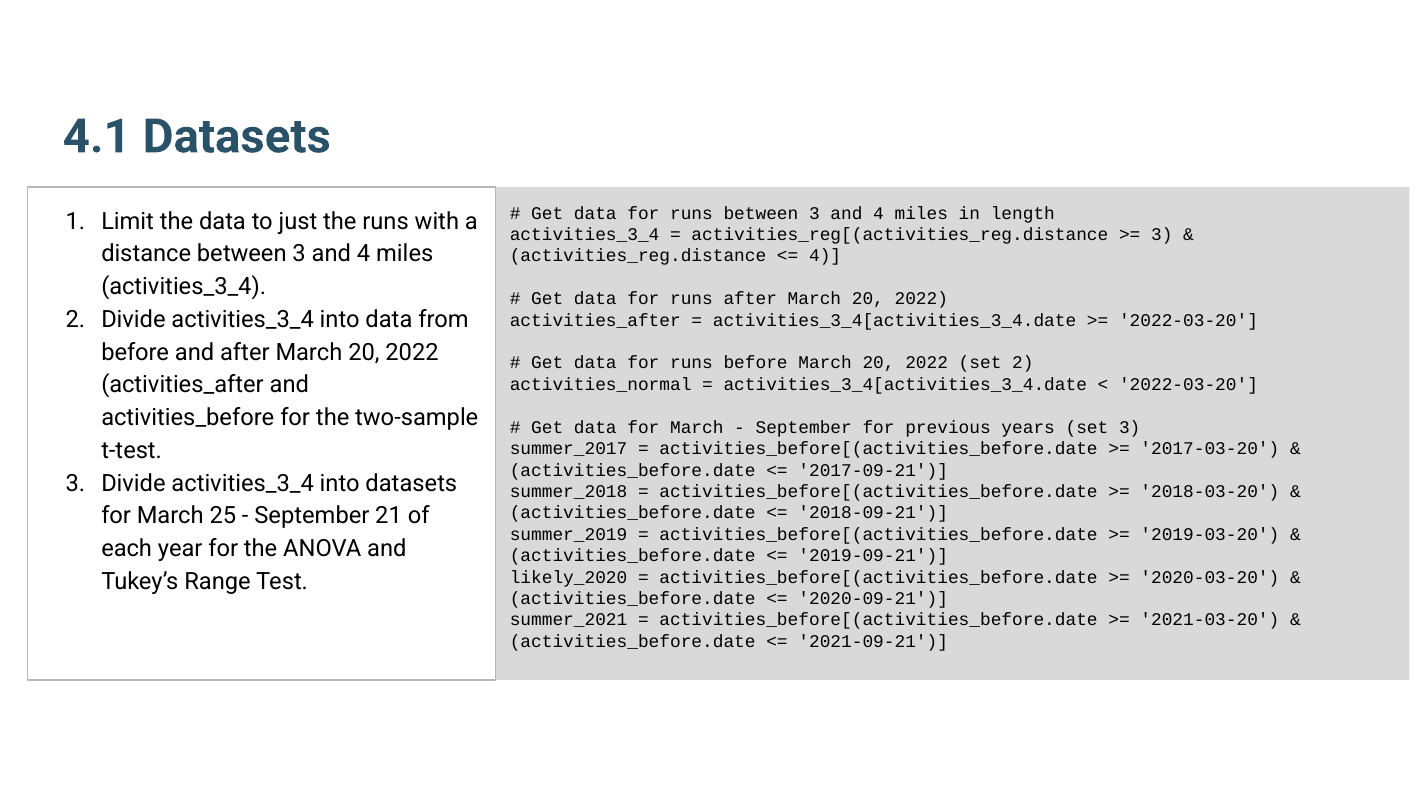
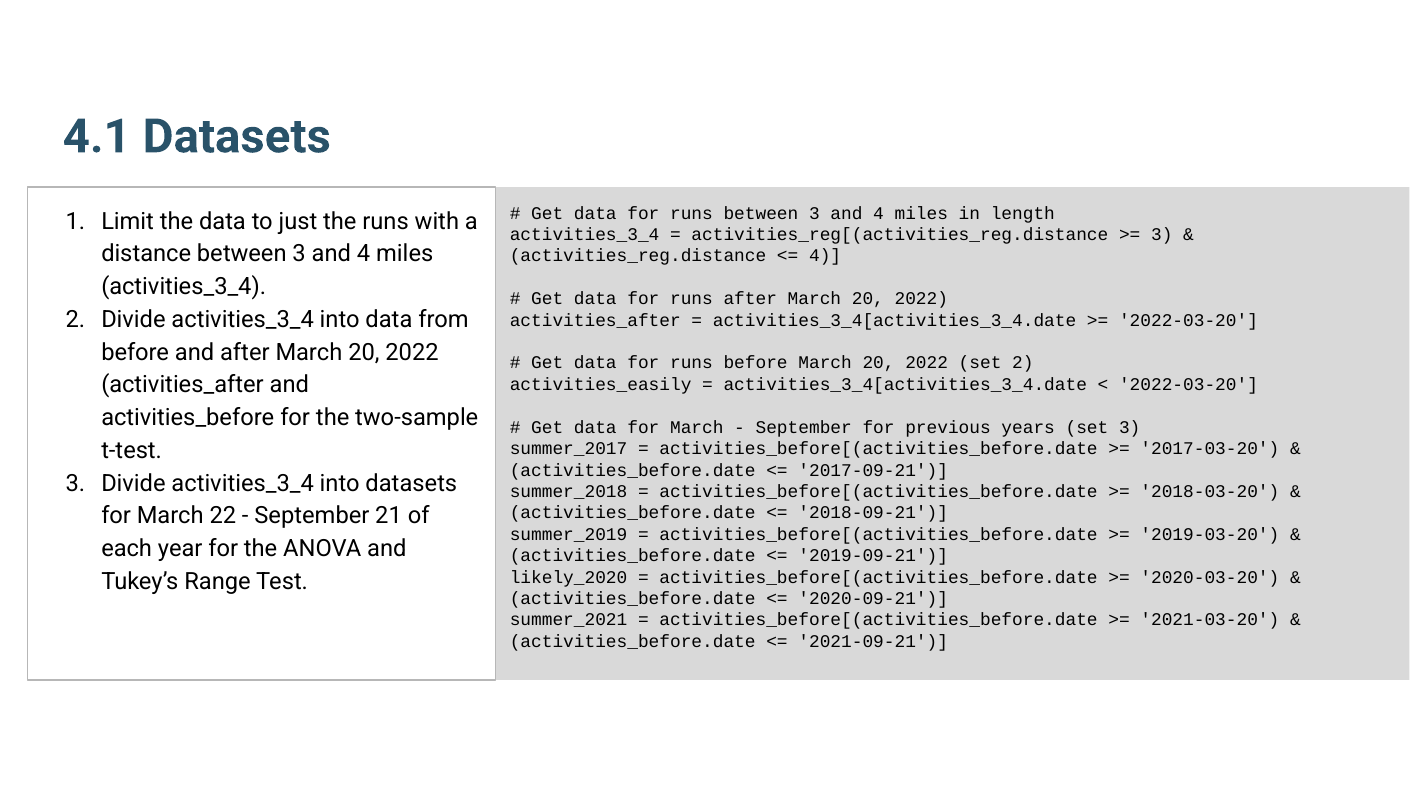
activities_normal: activities_normal -> activities_easily
25: 25 -> 22
